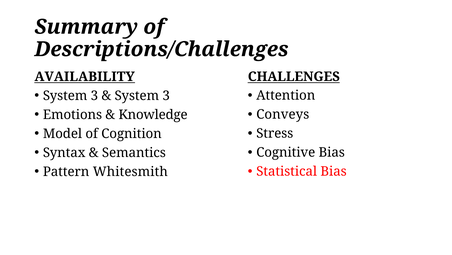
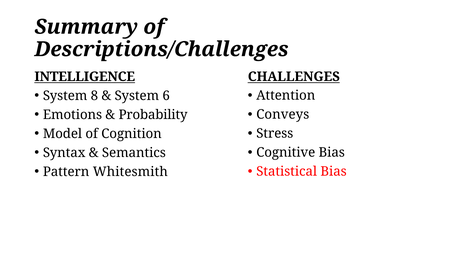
AVAILABILITY: AVAILABILITY -> INTELLIGENCE
3 at (94, 95): 3 -> 8
3 at (166, 95): 3 -> 6
Knowledge: Knowledge -> Probability
